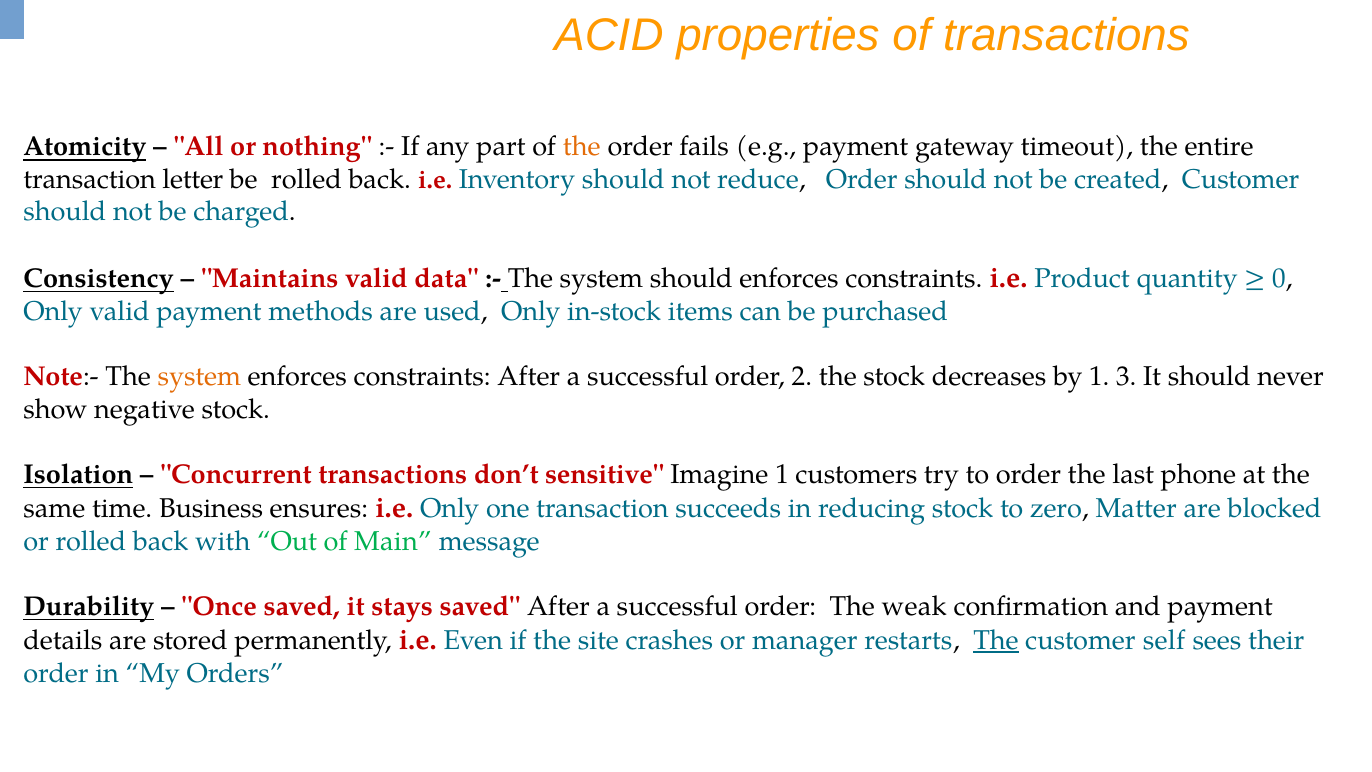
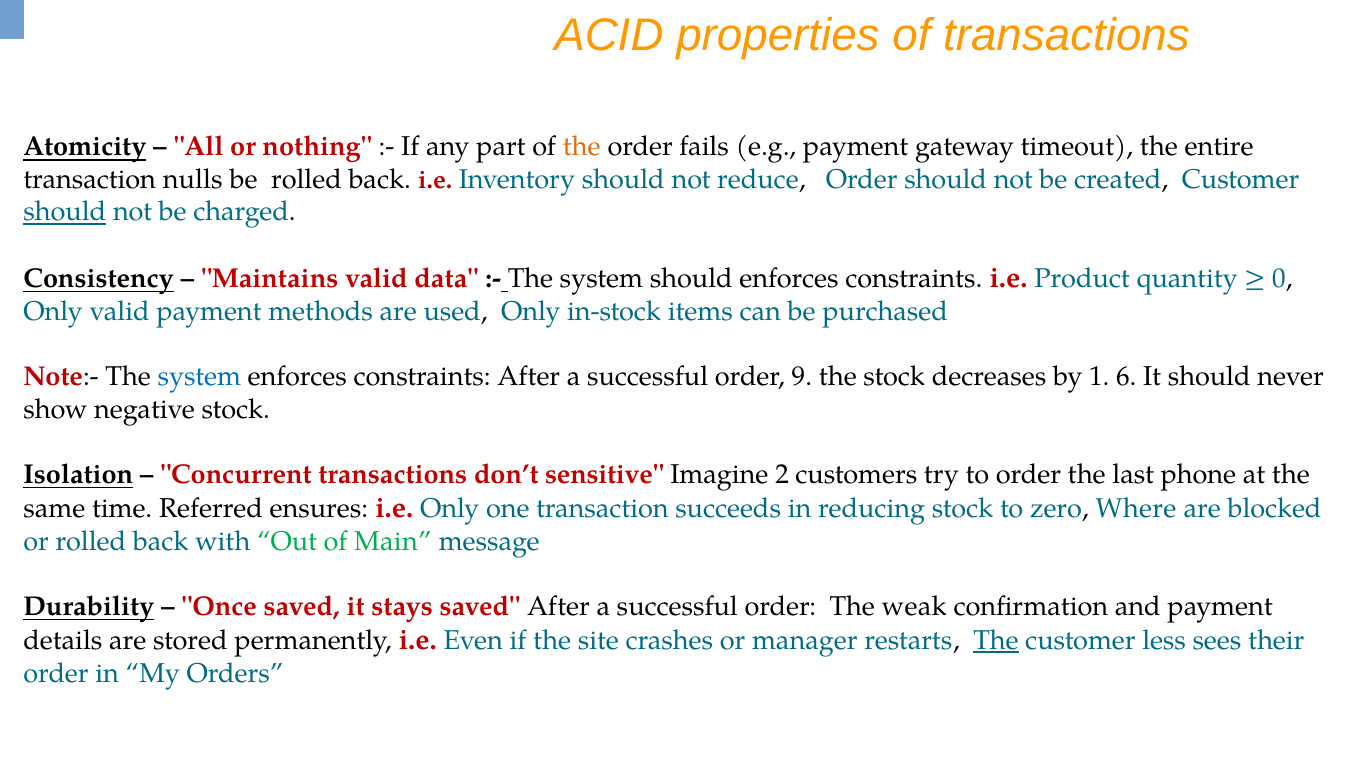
letter: letter -> nulls
should at (65, 212) underline: none -> present
system at (199, 377) colour: orange -> blue
2: 2 -> 9
3: 3 -> 6
Imagine 1: 1 -> 2
Business: Business -> Referred
Matter: Matter -> Where
self: self -> less
